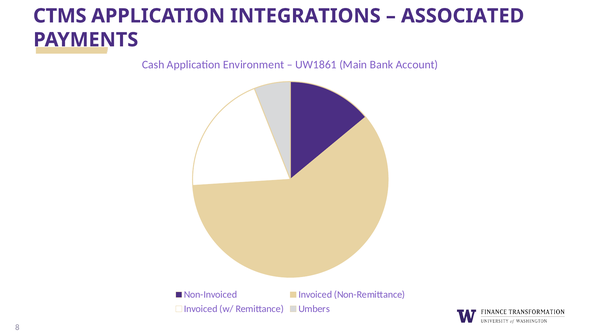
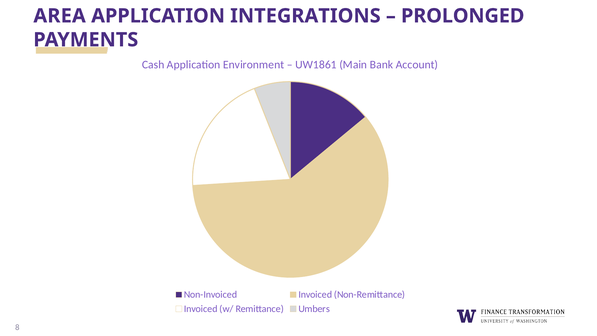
CTMS: CTMS -> AREA
ASSOCIATED: ASSOCIATED -> PROLONGED
